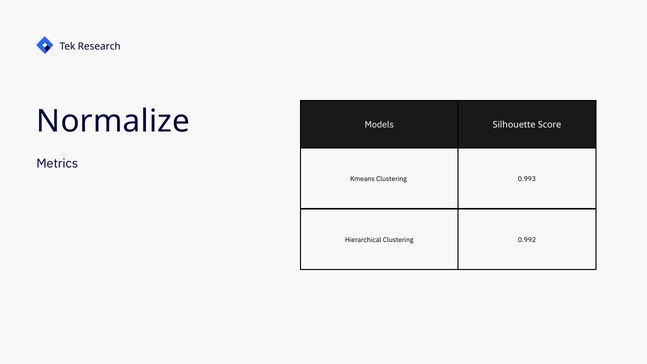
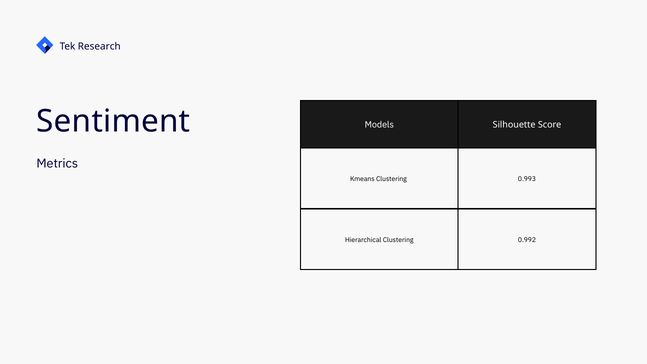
Normalize: Normalize -> Sentiment
